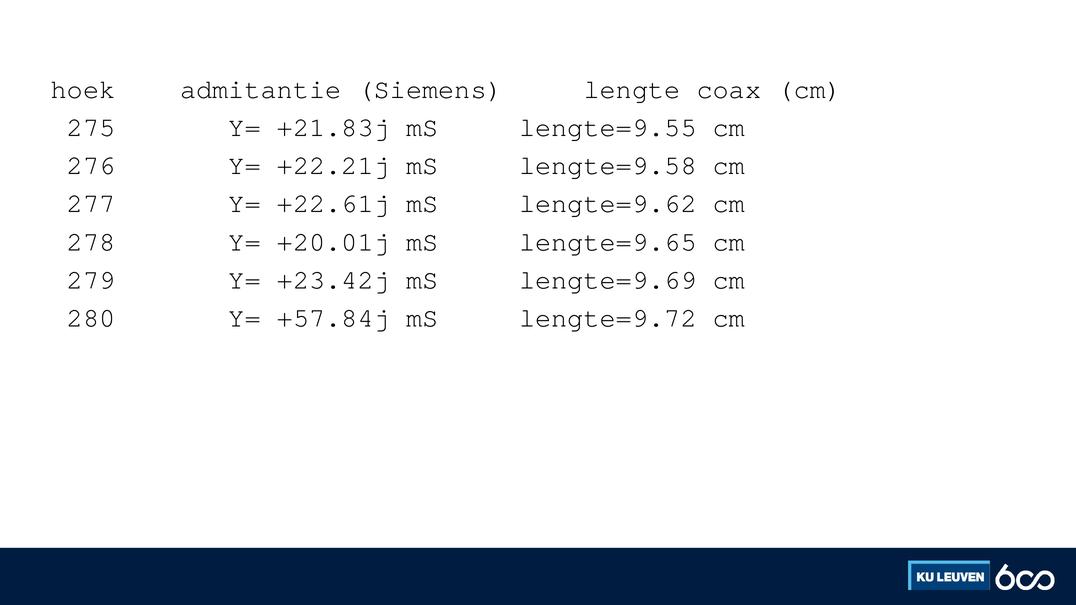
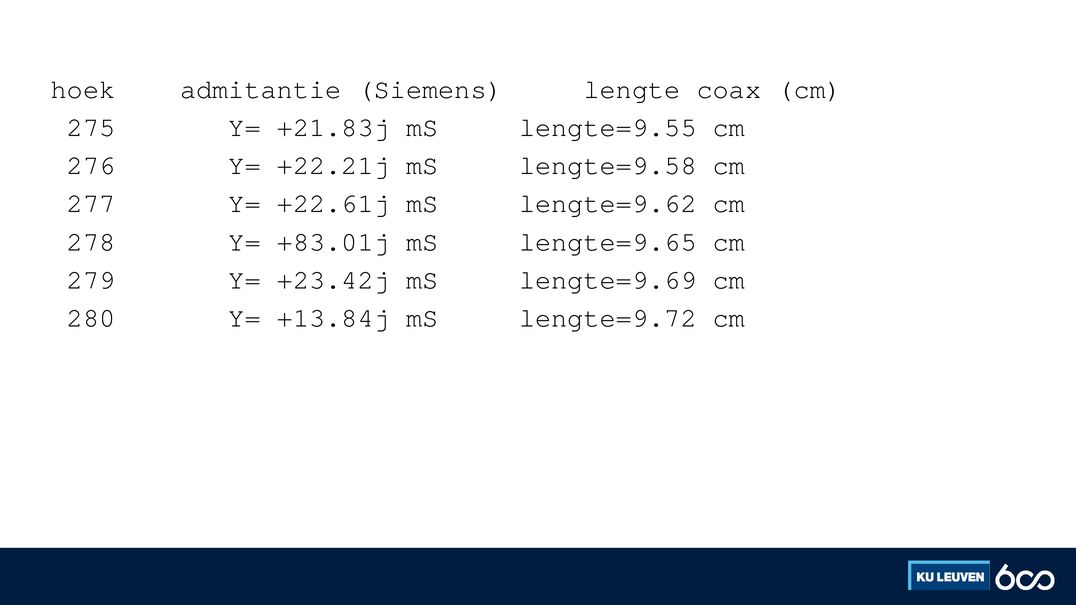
+20.01j: +20.01j -> +83.01j
+57.84j: +57.84j -> +13.84j
